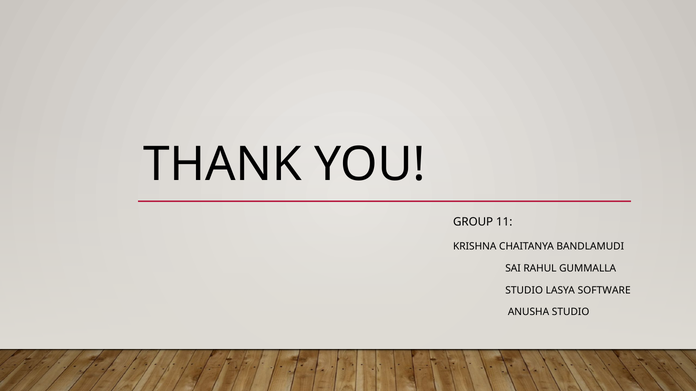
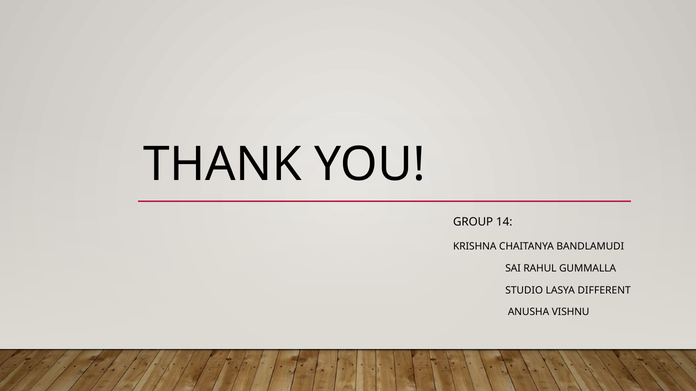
11: 11 -> 14
SOFTWARE: SOFTWARE -> DIFFERENT
ANUSHA STUDIO: STUDIO -> VISHNU
